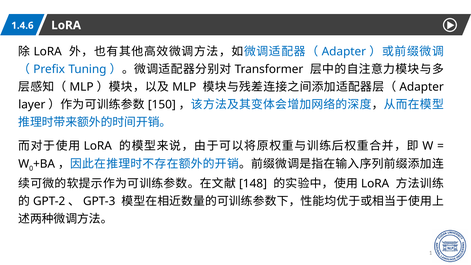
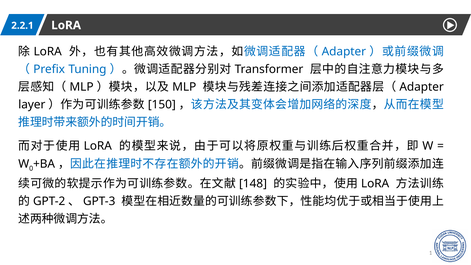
1.4.6: 1.4.6 -> 2.2.1
